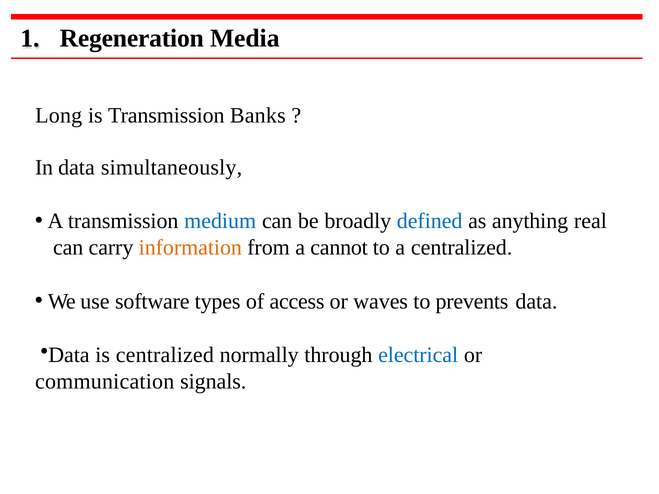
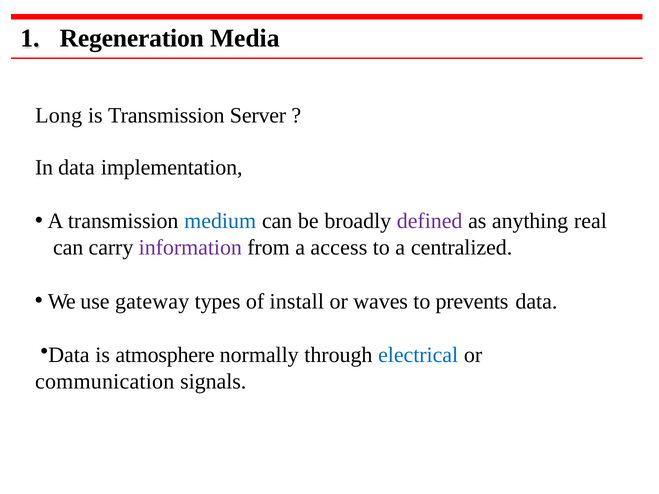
Banks: Banks -> Server
simultaneously: simultaneously -> implementation
defined colour: blue -> purple
information colour: orange -> purple
cannot: cannot -> access
software: software -> gateway
access: access -> install
is centralized: centralized -> atmosphere
